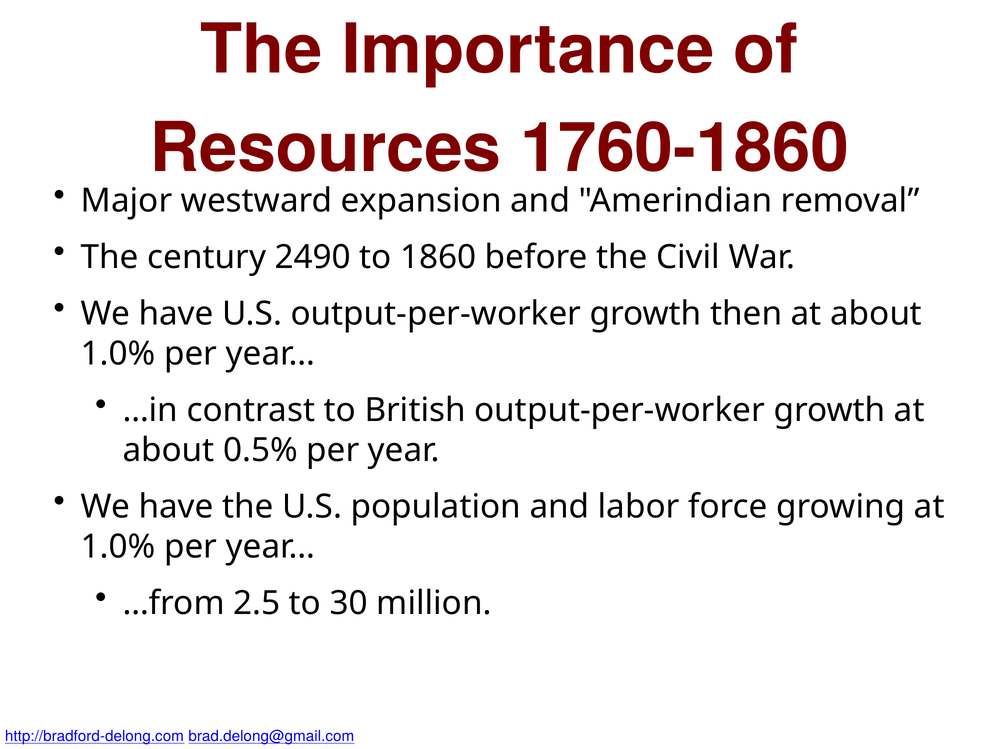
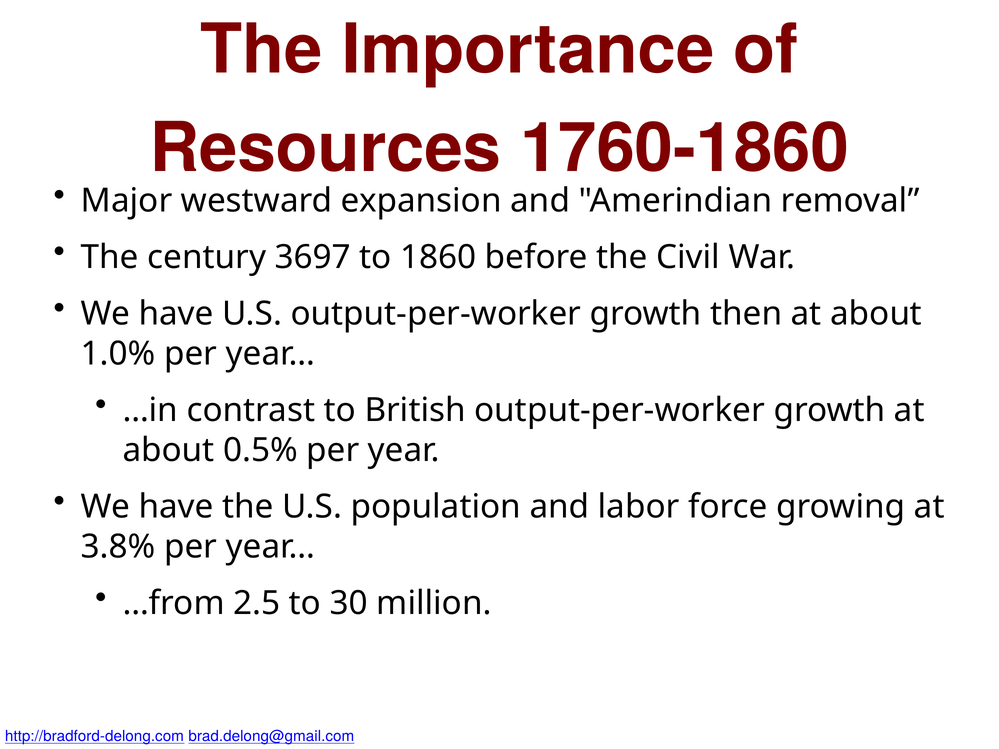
2490: 2490 -> 3697
1.0% at (118, 547): 1.0% -> 3.8%
